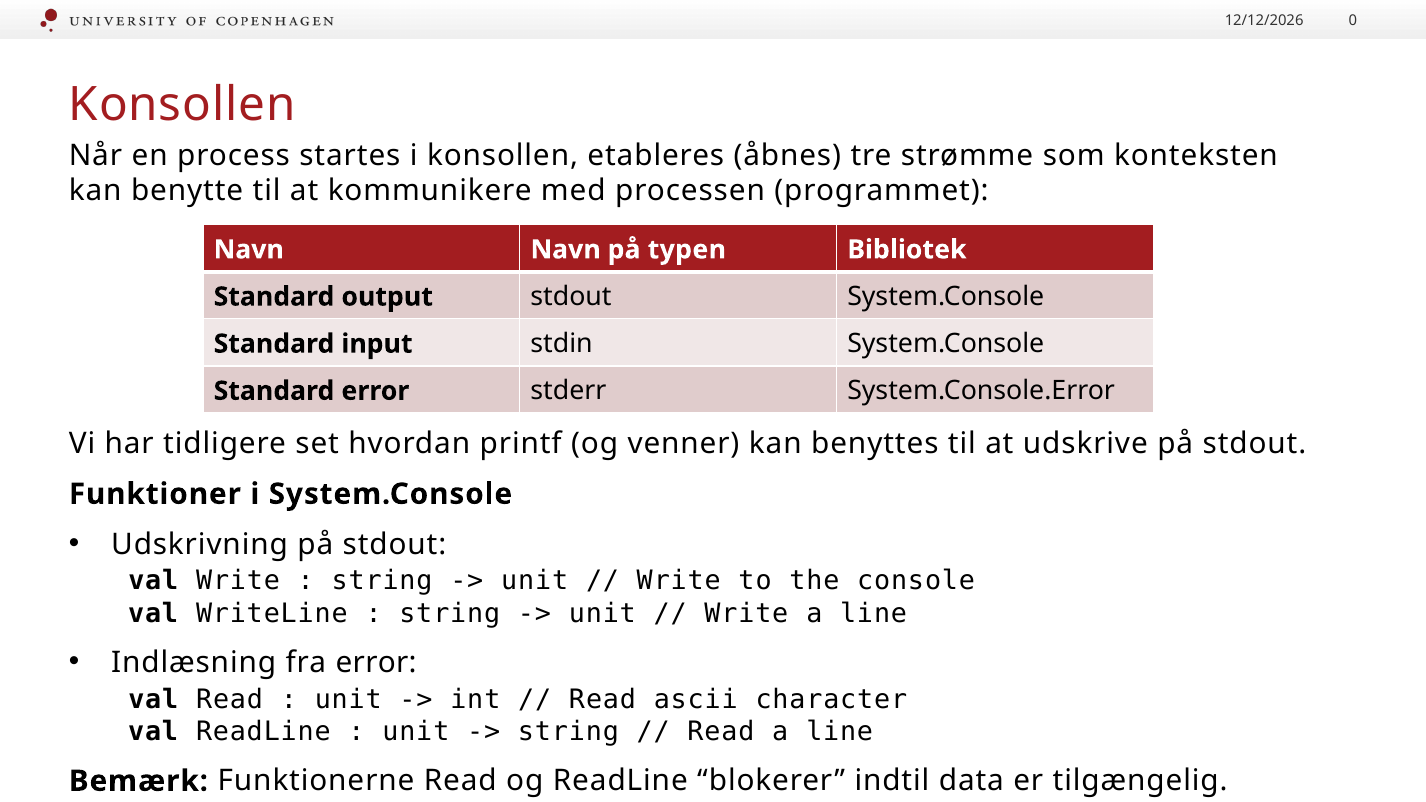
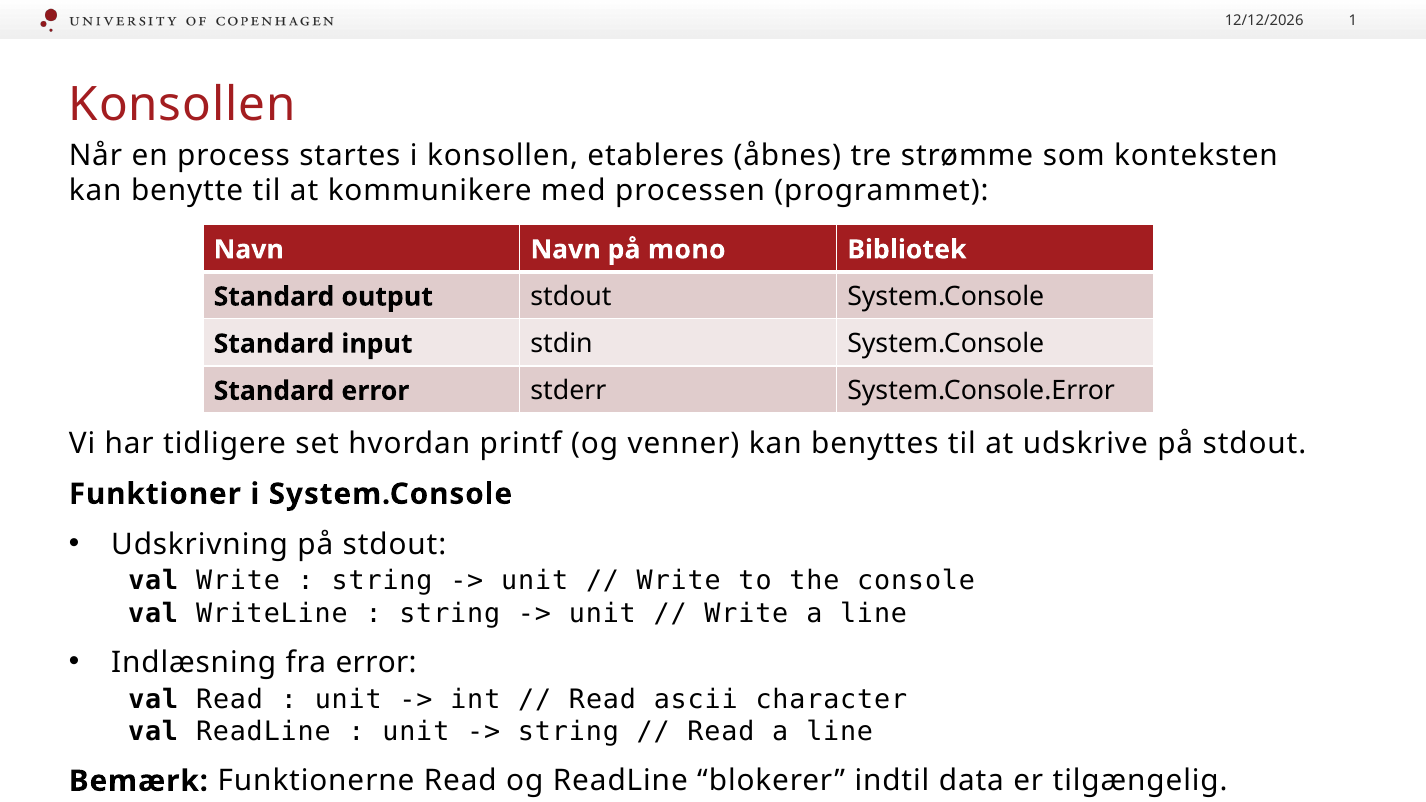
0: 0 -> 1
typen: typen -> mono
